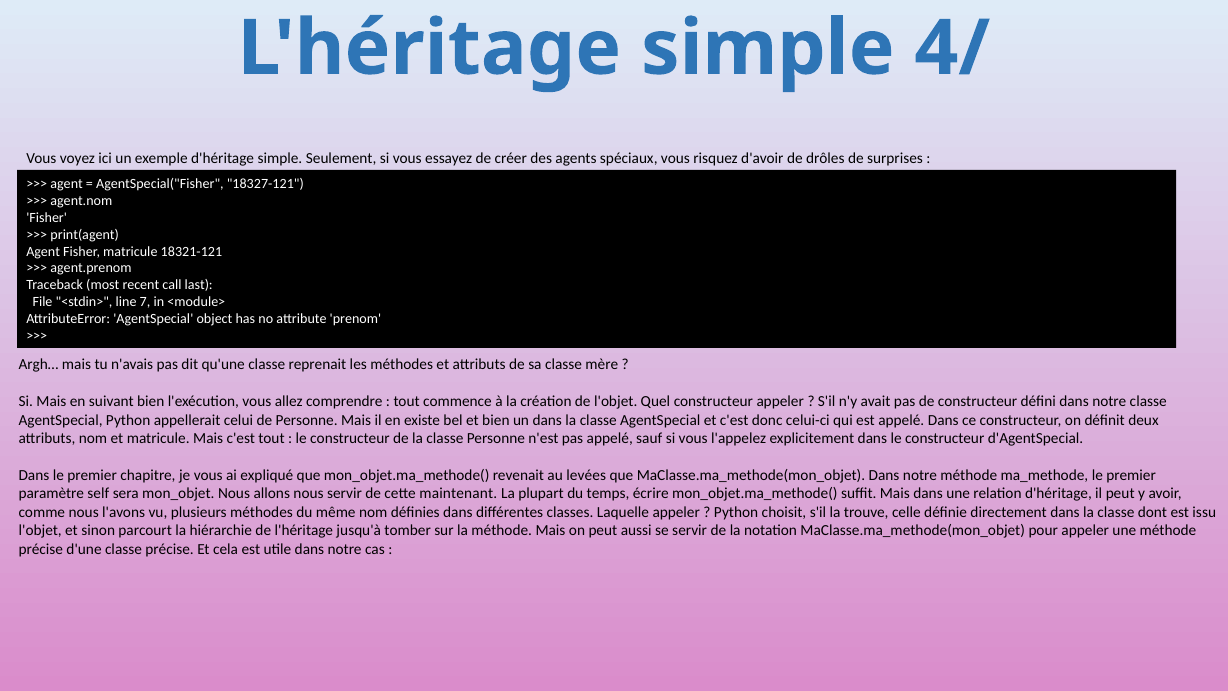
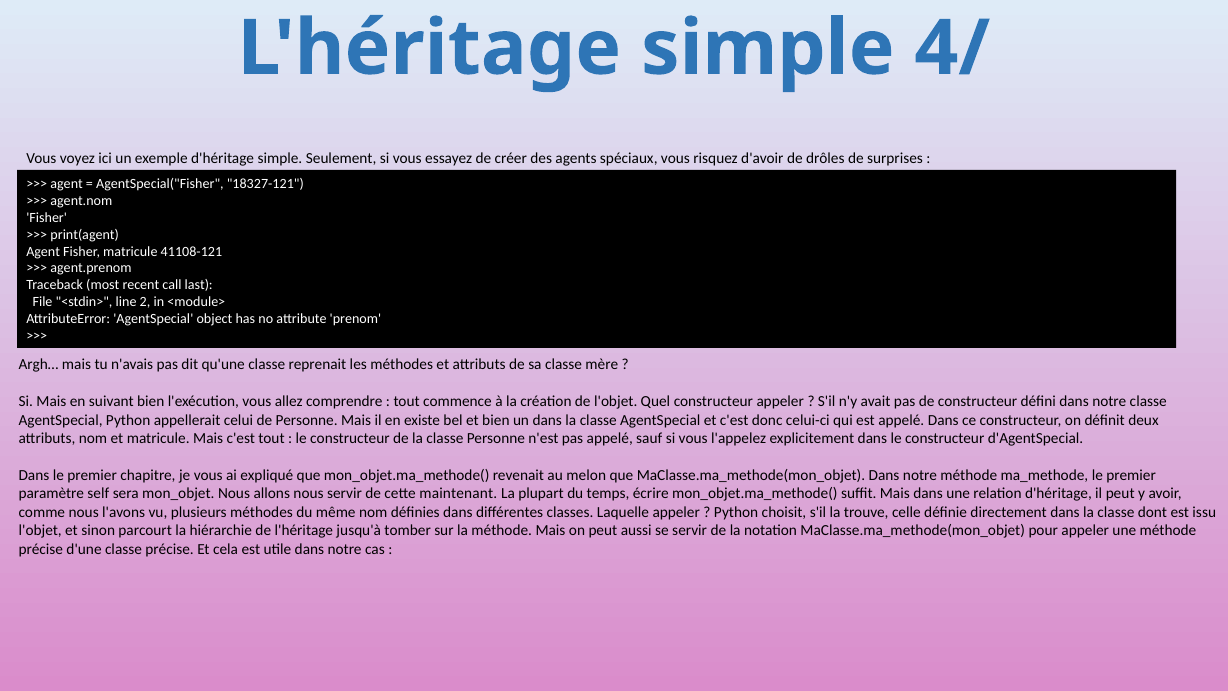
18321-121: 18321-121 -> 41108-121
7: 7 -> 2
levées: levées -> melon
